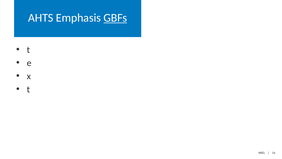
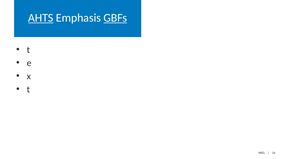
AHTS underline: none -> present
